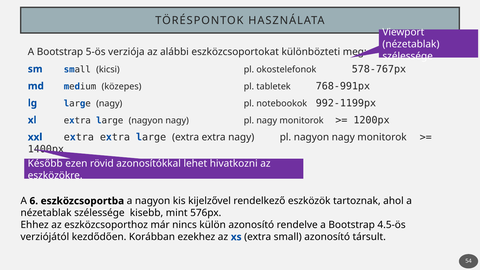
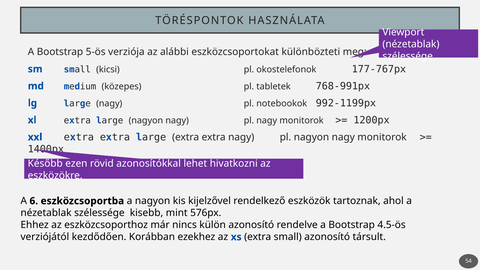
578-767px: 578-767px -> 177-767px
